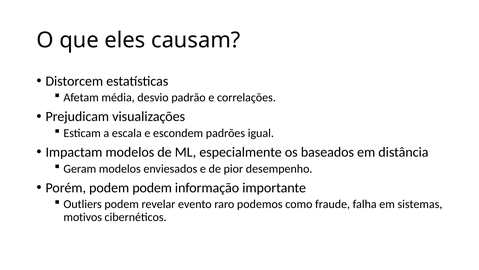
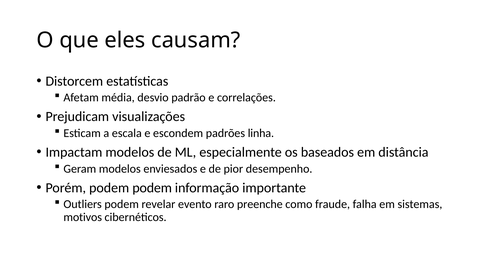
igual: igual -> linha
podemos: podemos -> preenche
